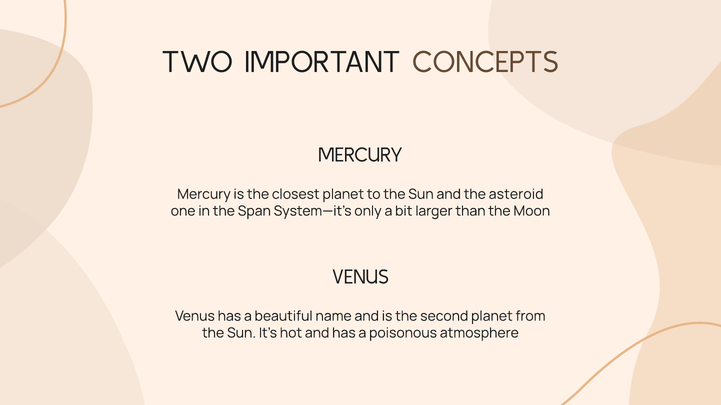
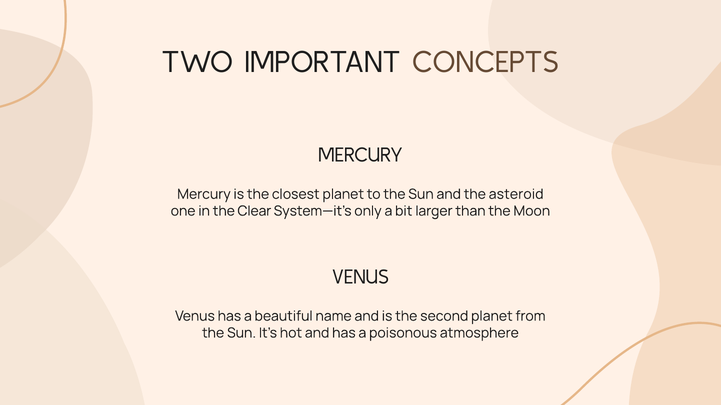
Span: Span -> Clear
